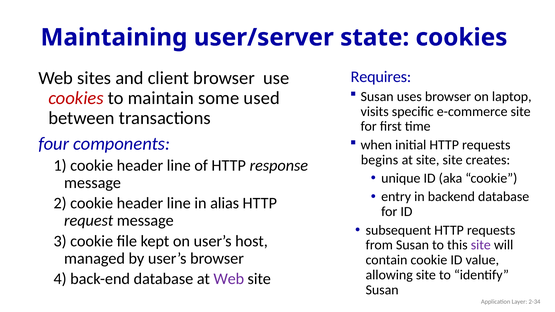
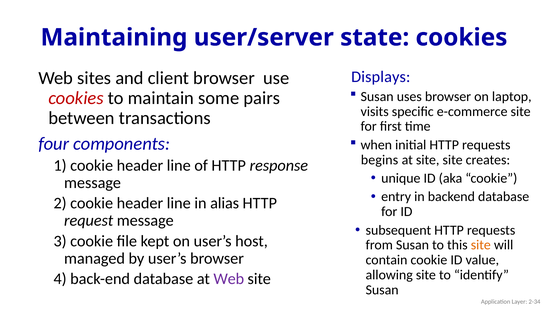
Requires: Requires -> Displays
used: used -> pairs
site at (481, 245) colour: purple -> orange
